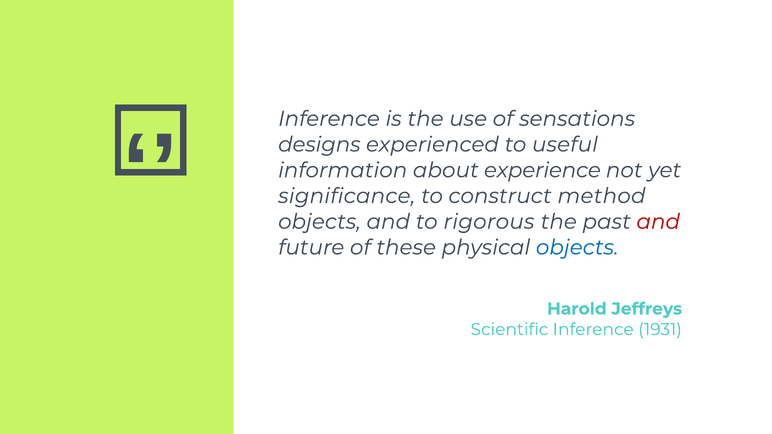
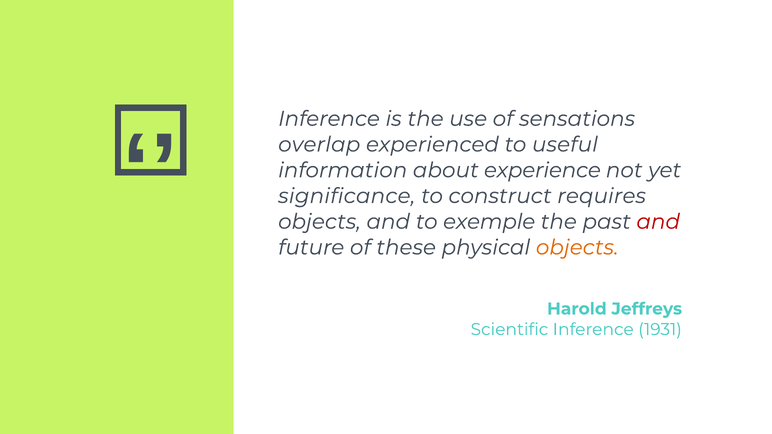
designs: designs -> overlap
method: method -> requires
rigorous: rigorous -> exemple
objects at (577, 248) colour: blue -> orange
